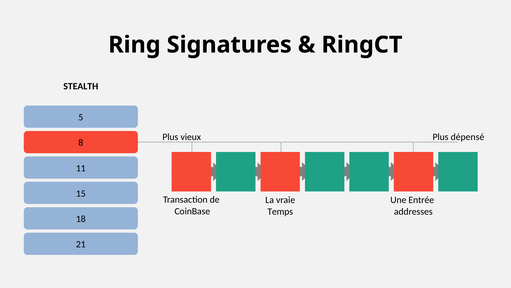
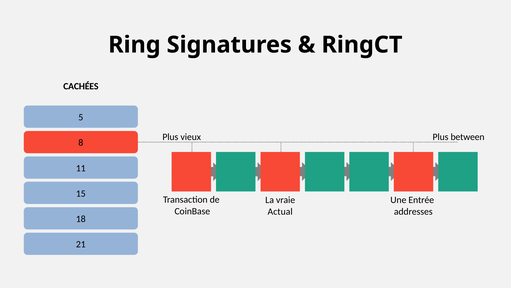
STEALTH: STEALTH -> CACHÉES
dépensé: dépensé -> between
Temps: Temps -> Actual
